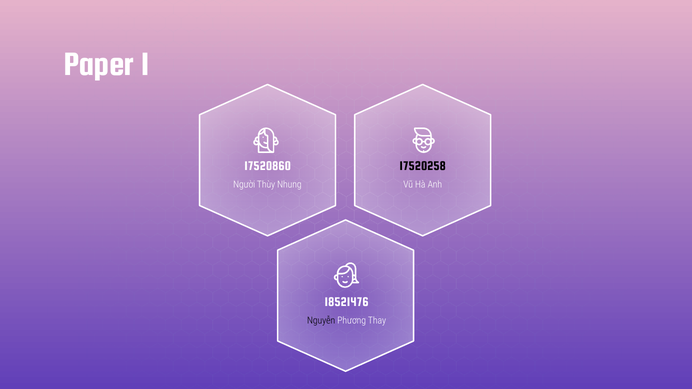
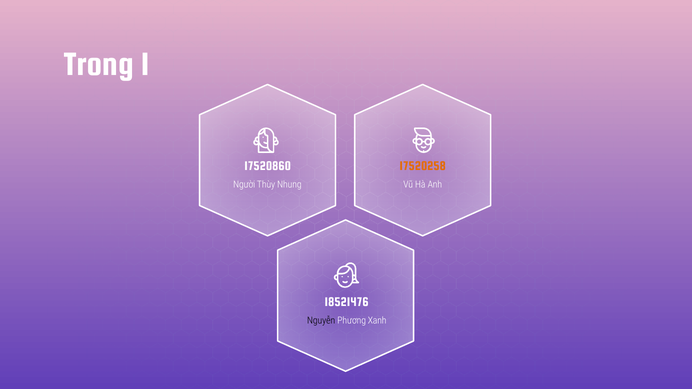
Paper: Paper -> Trong
17520258 colour: black -> orange
Thay: Thay -> Xanh
